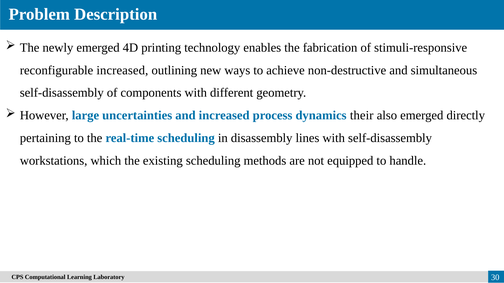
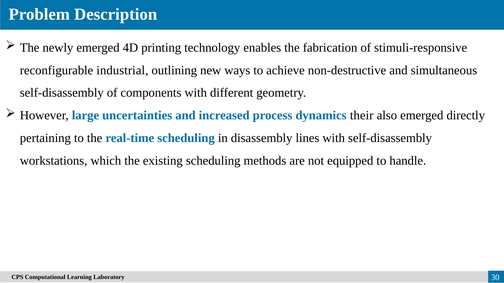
reconfigurable increased: increased -> industrial
